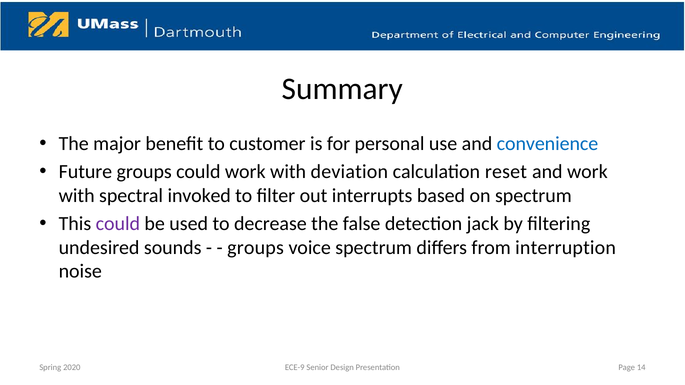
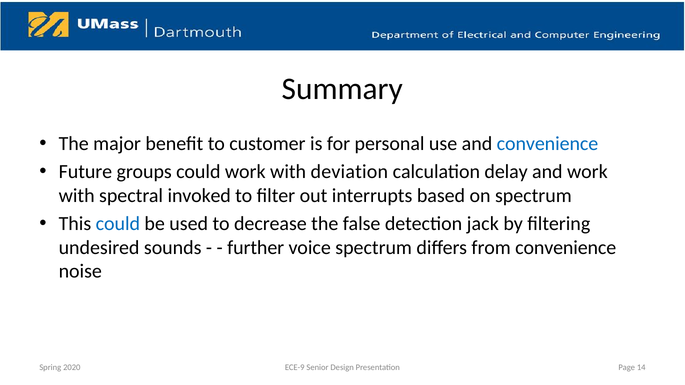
reset: reset -> delay
could at (118, 224) colour: purple -> blue
groups at (256, 248): groups -> further
from interruption: interruption -> convenience
